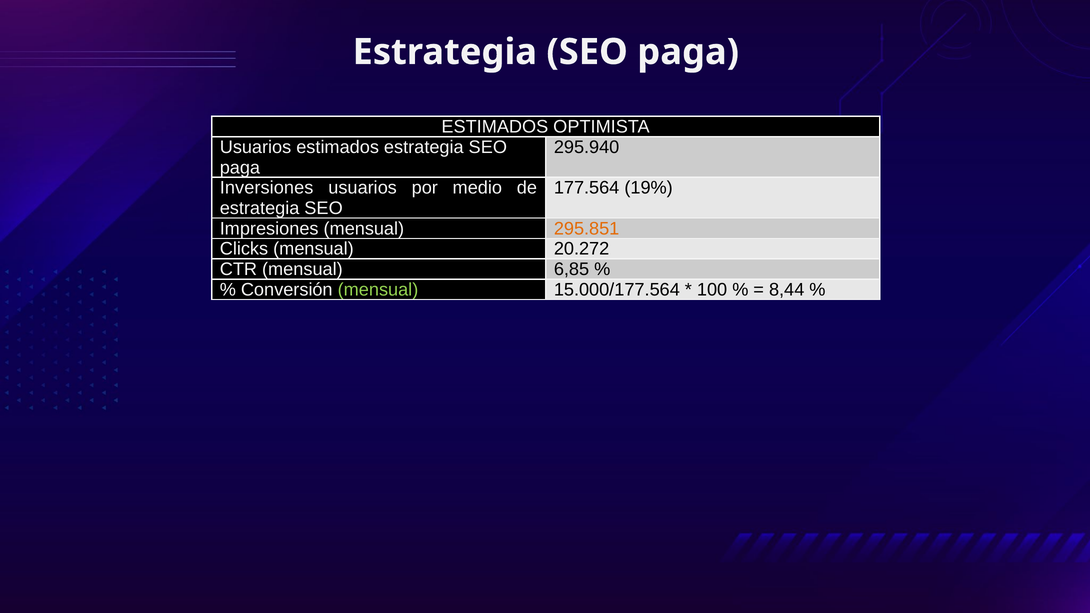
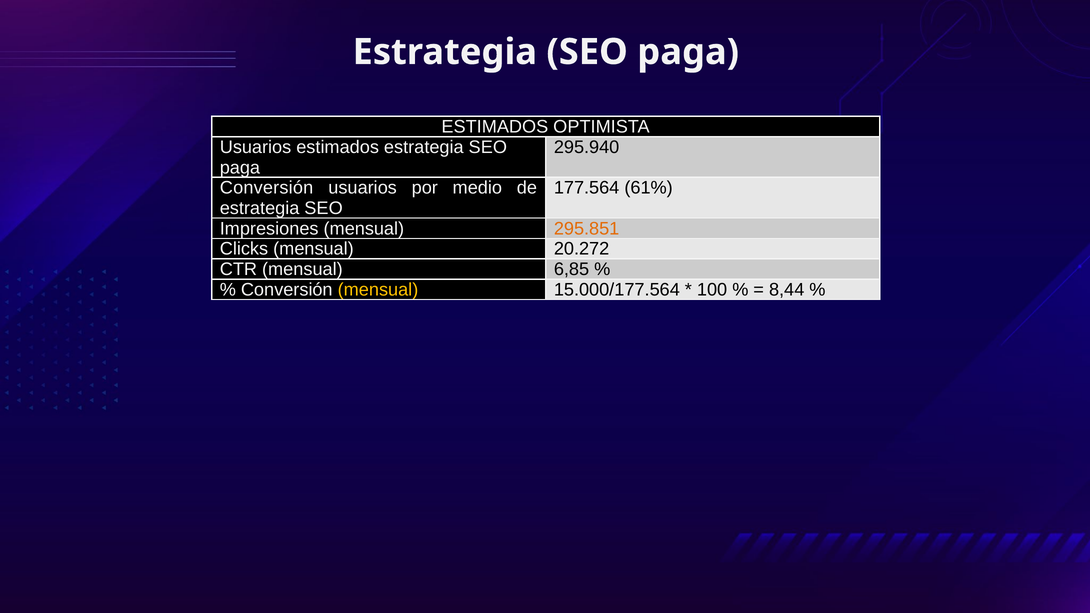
Inversiones at (267, 188): Inversiones -> Conversión
19%: 19% -> 61%
mensual at (378, 290) colour: light green -> yellow
